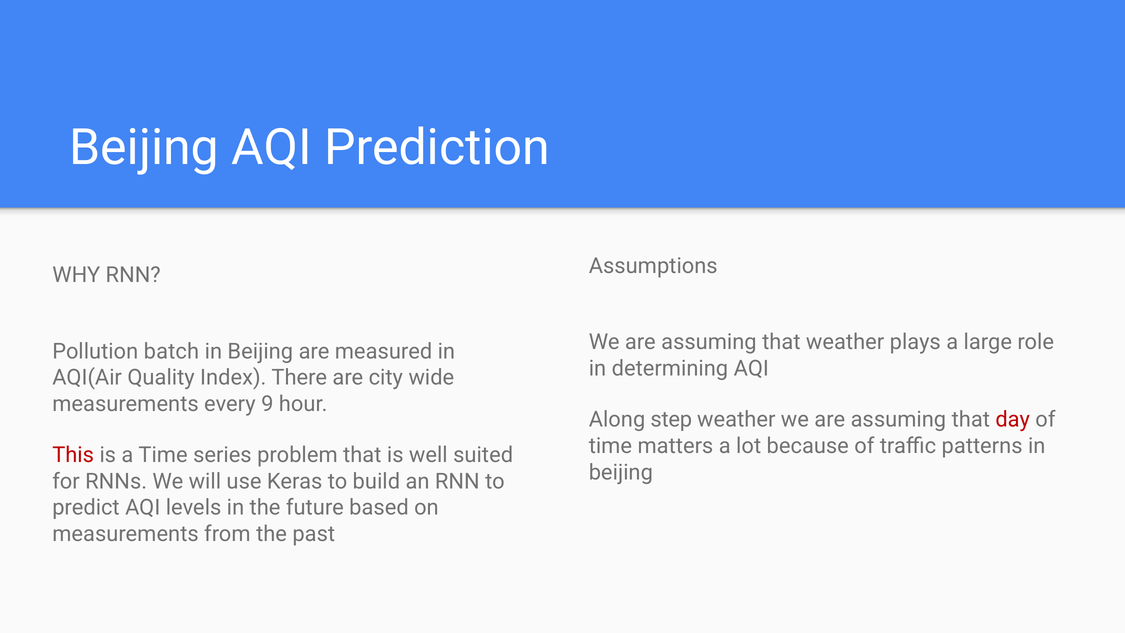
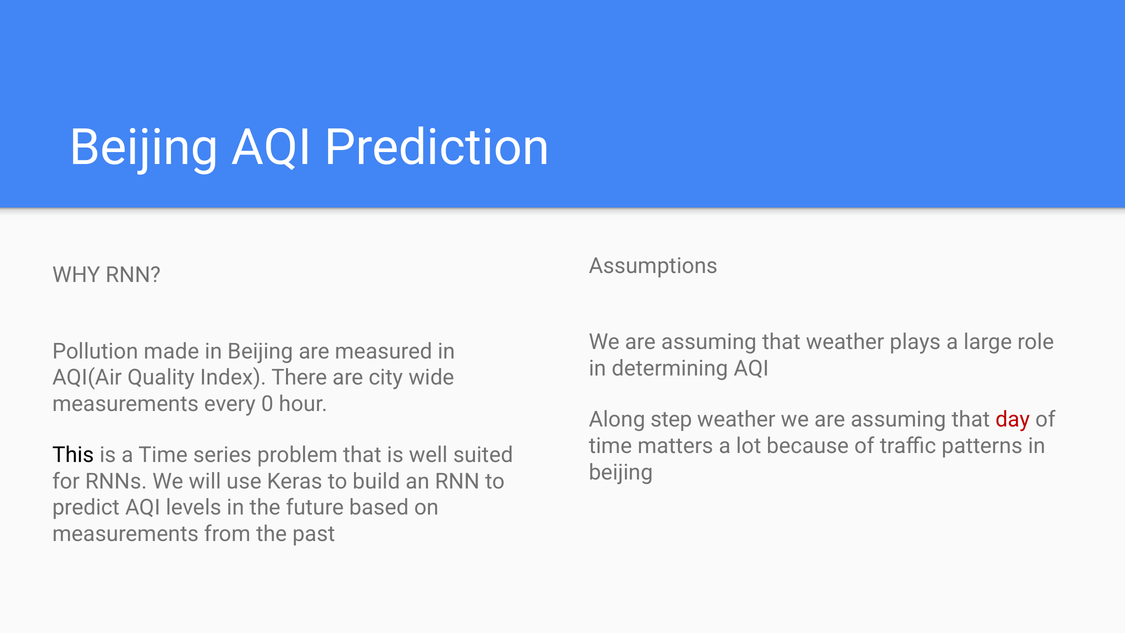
batch: batch -> made
9: 9 -> 0
This colour: red -> black
